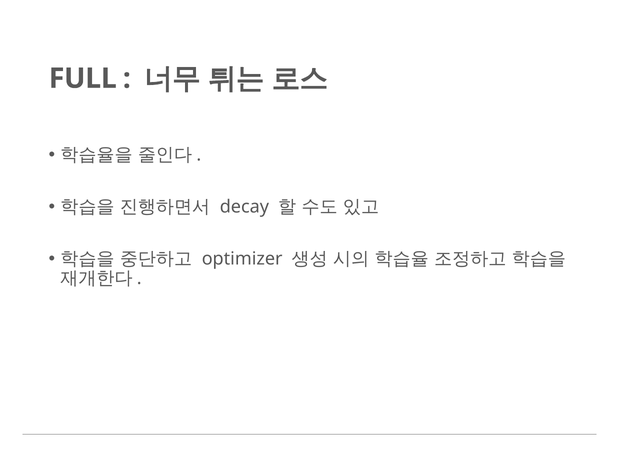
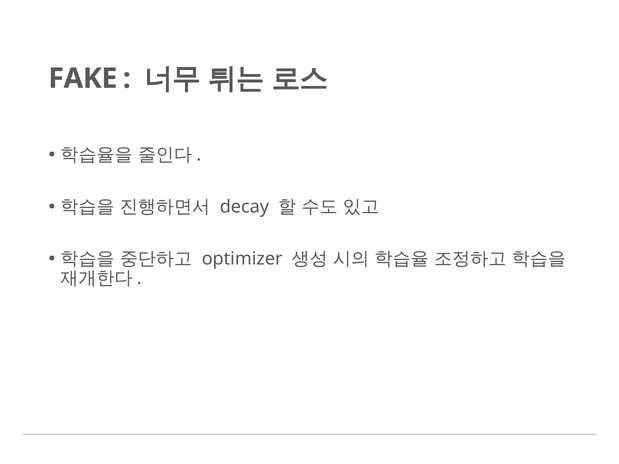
FULL: FULL -> FAKE
